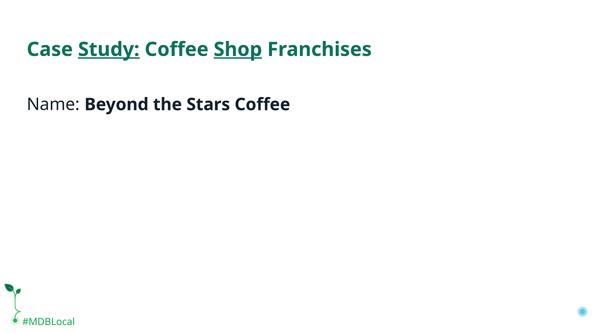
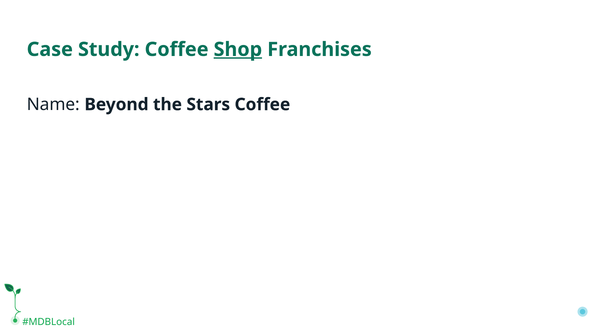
Study underline: present -> none
